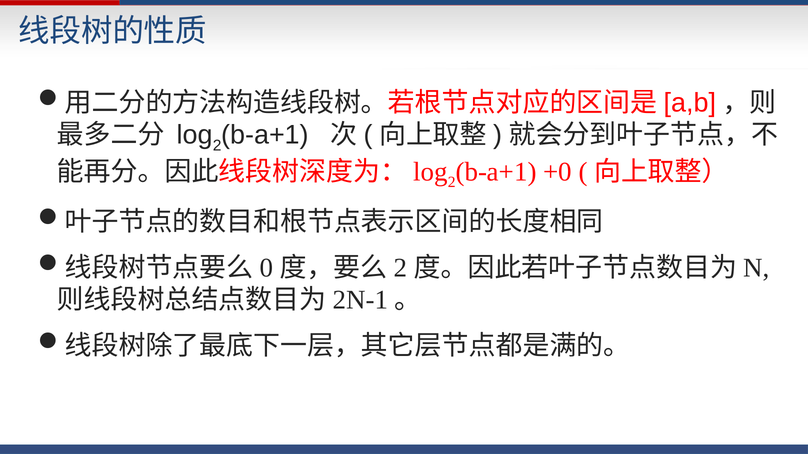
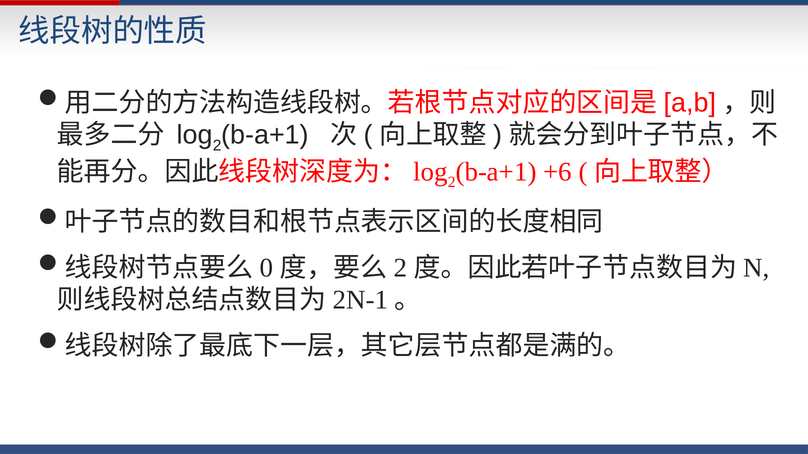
+0: +0 -> +6
